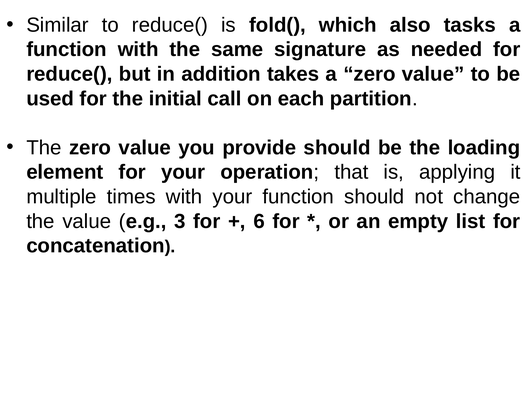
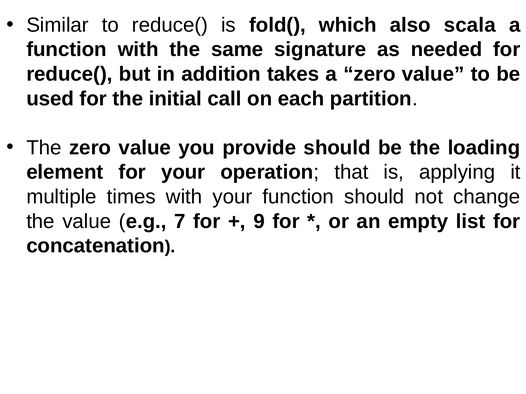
tasks: tasks -> scala
3: 3 -> 7
6: 6 -> 9
